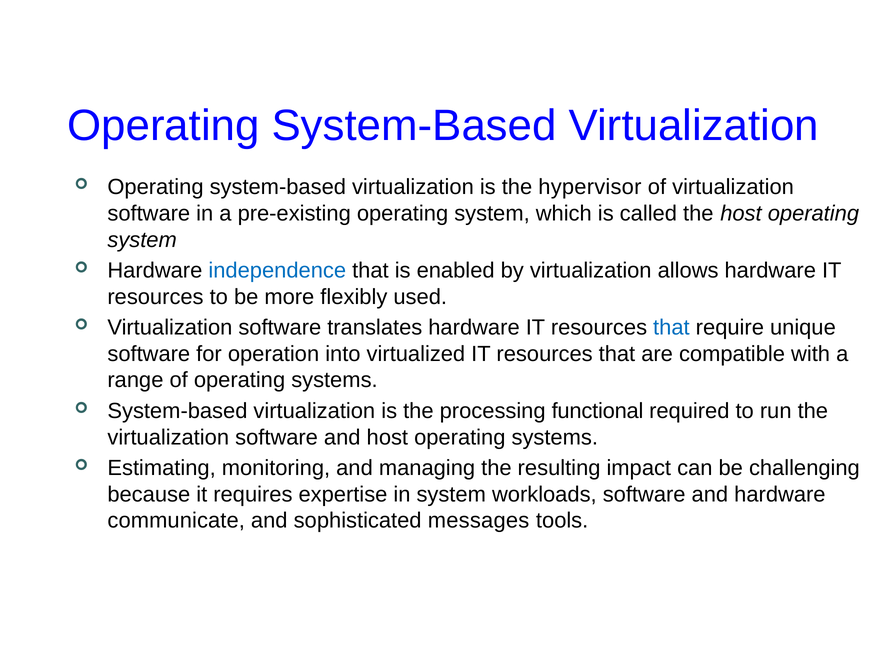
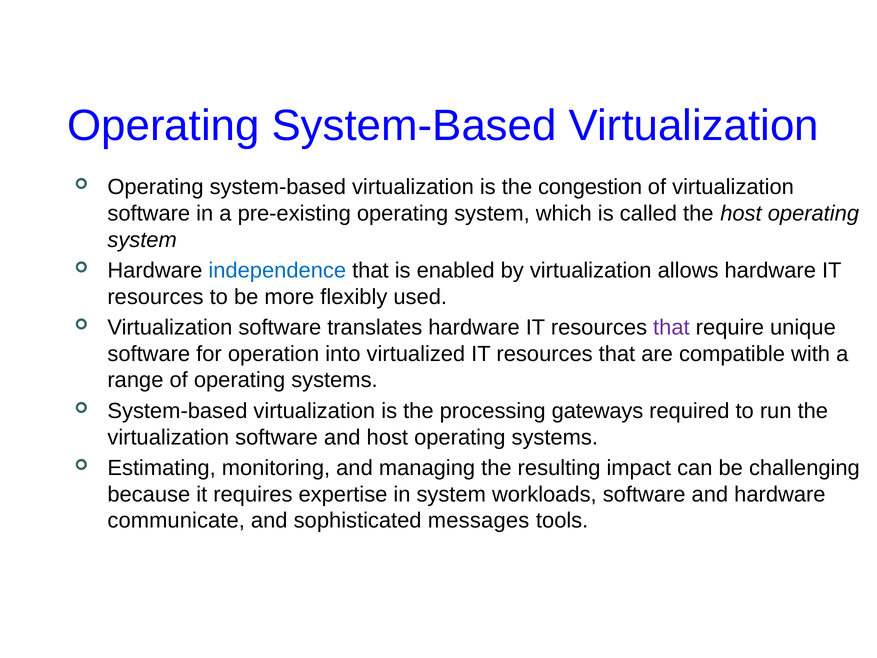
hypervisor: hypervisor -> congestion
that at (671, 327) colour: blue -> purple
functional: functional -> gateways
